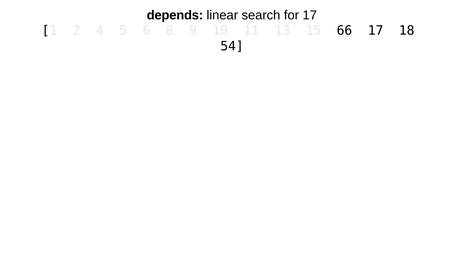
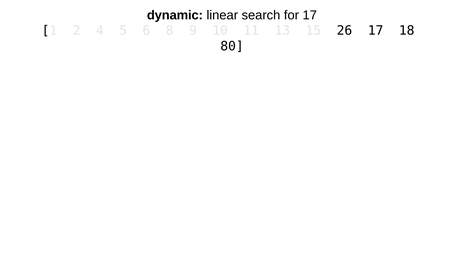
depends: depends -> dynamic
66: 66 -> 26
54: 54 -> 80
